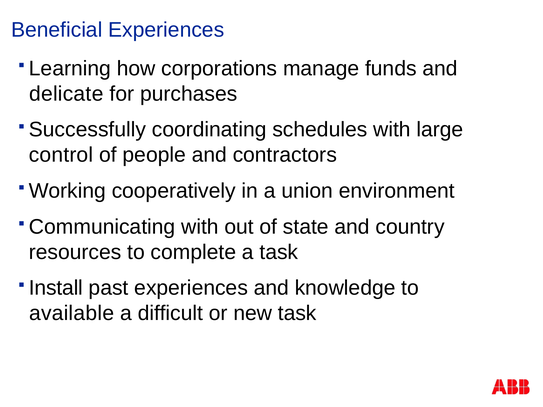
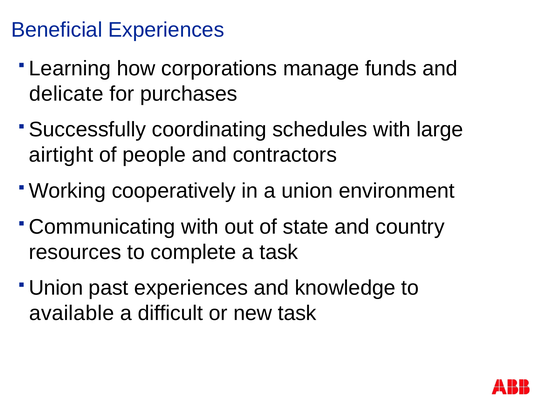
control: control -> airtight
Install at (56, 288): Install -> Union
